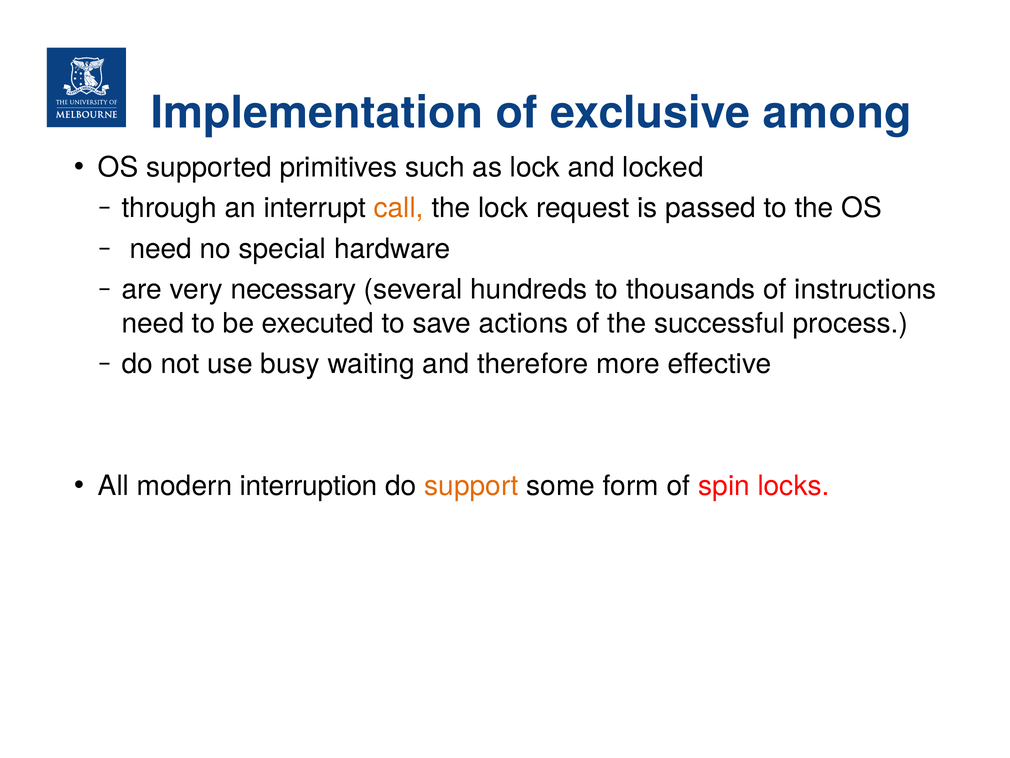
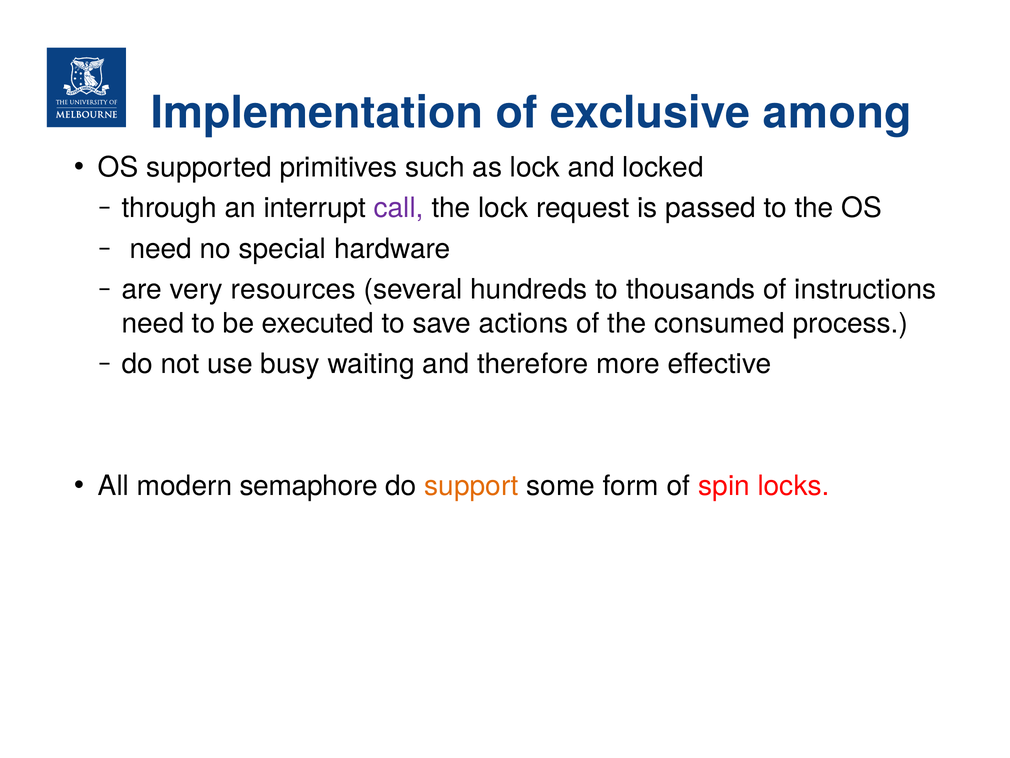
call colour: orange -> purple
necessary: necessary -> resources
successful: successful -> consumed
interruption: interruption -> semaphore
